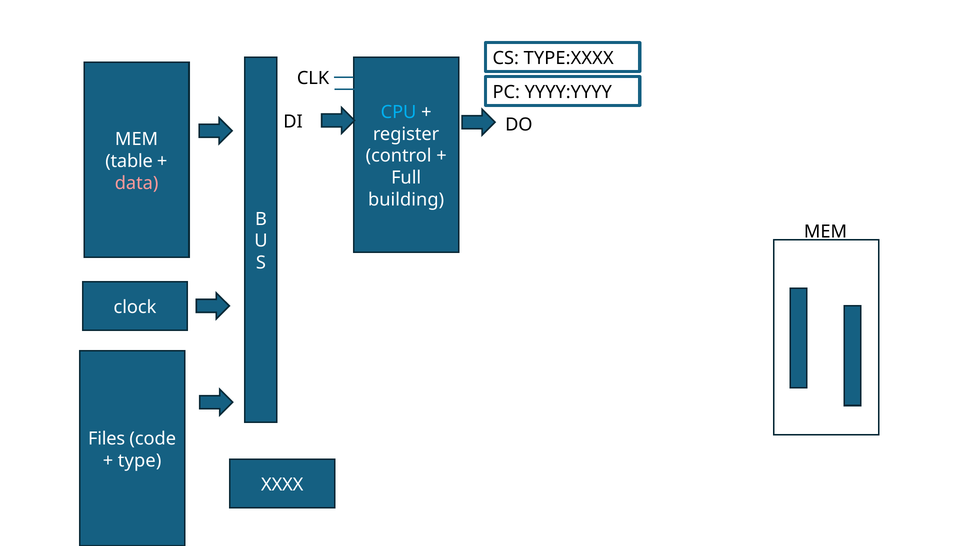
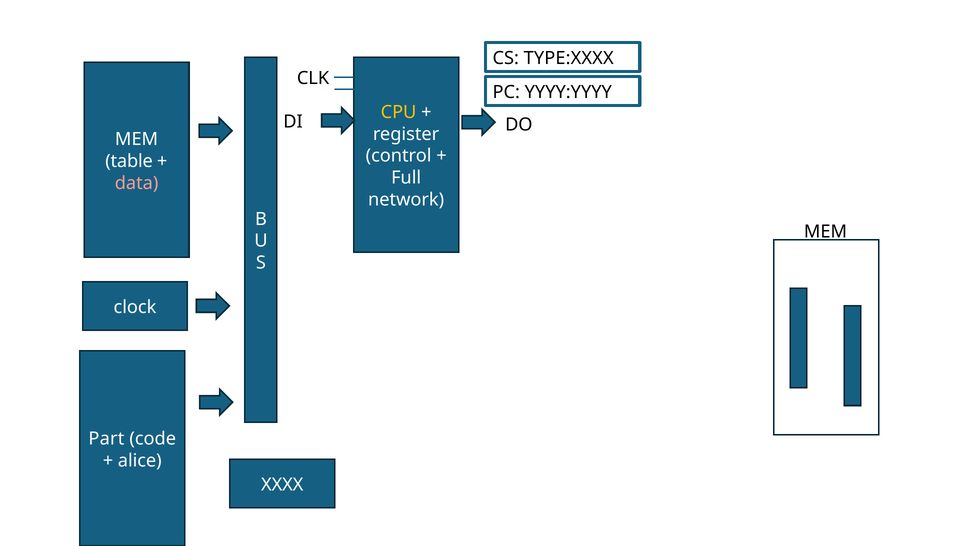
CPU colour: light blue -> yellow
building: building -> network
Files: Files -> Part
type: type -> alice
